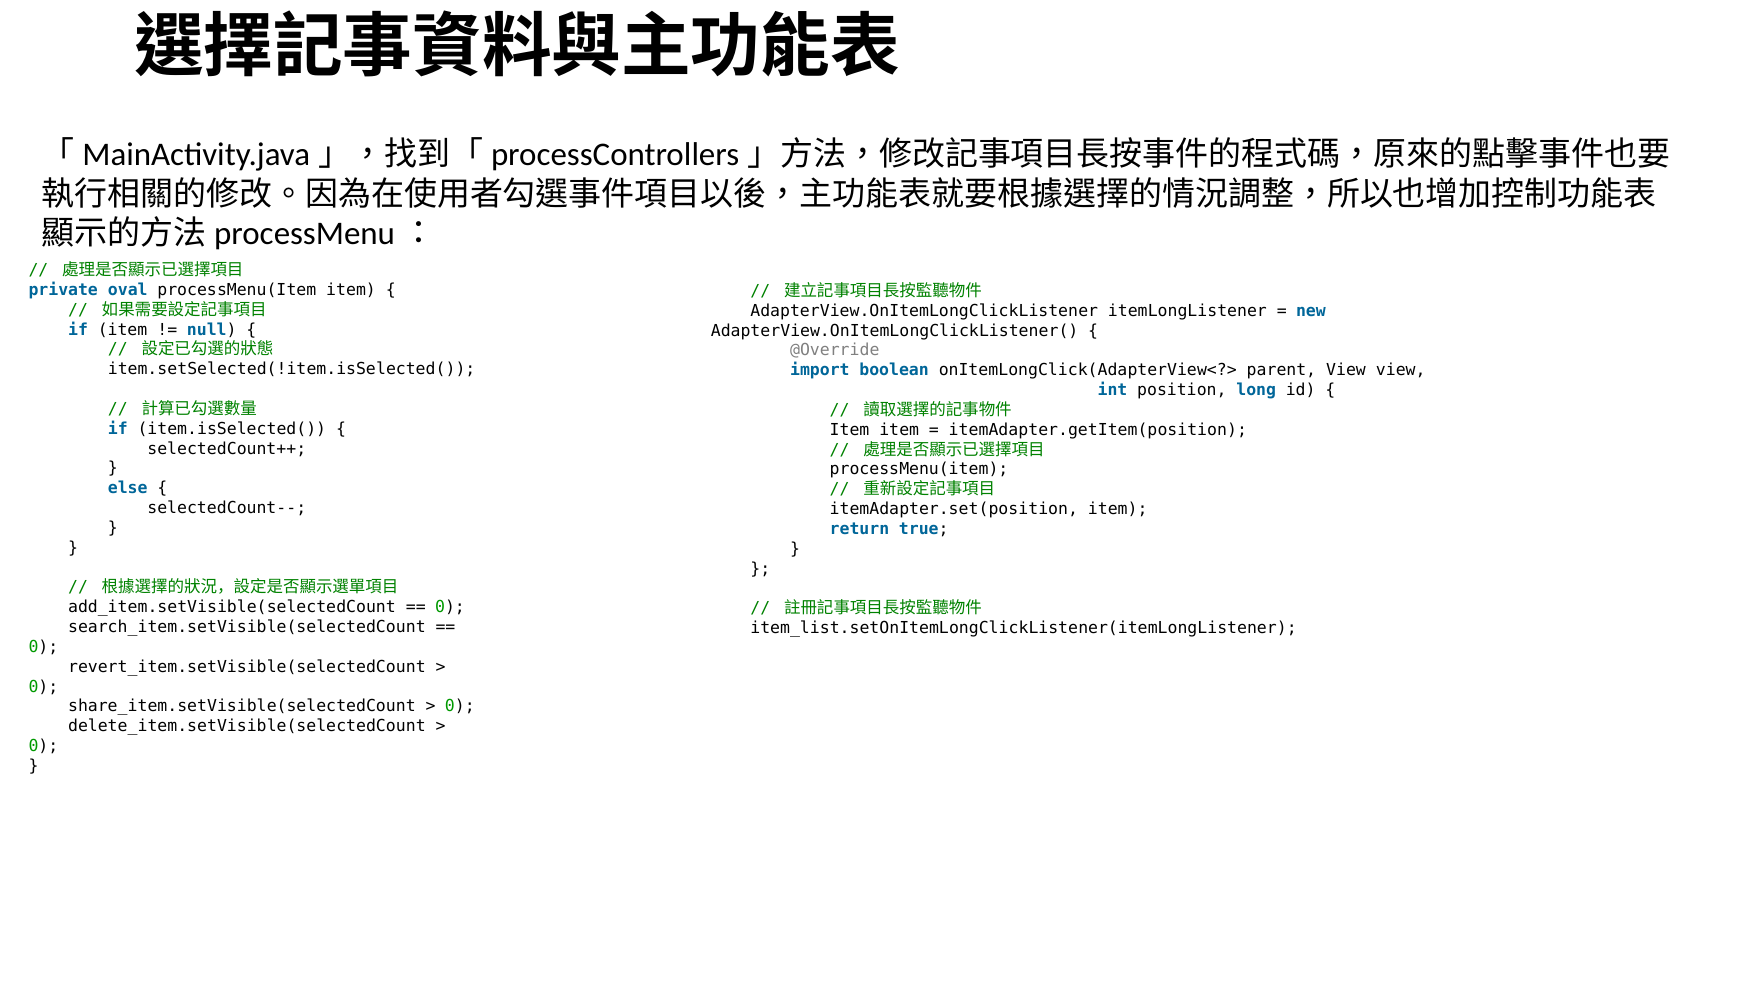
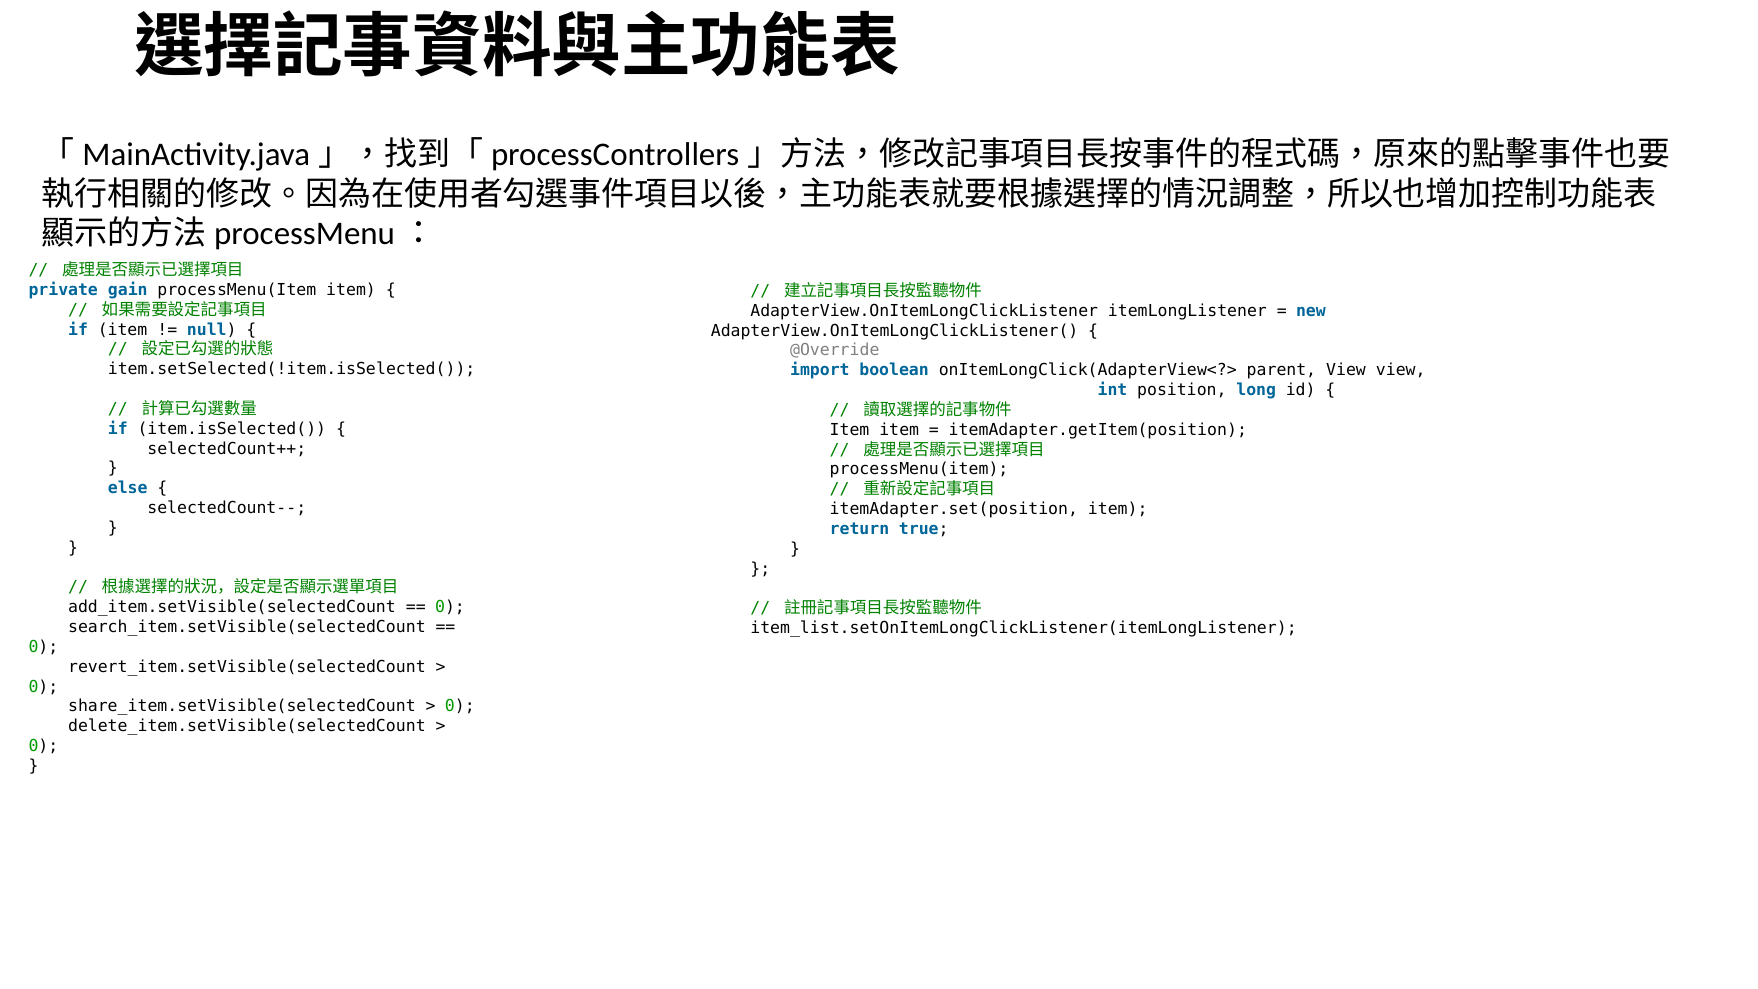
oval: oval -> gain
